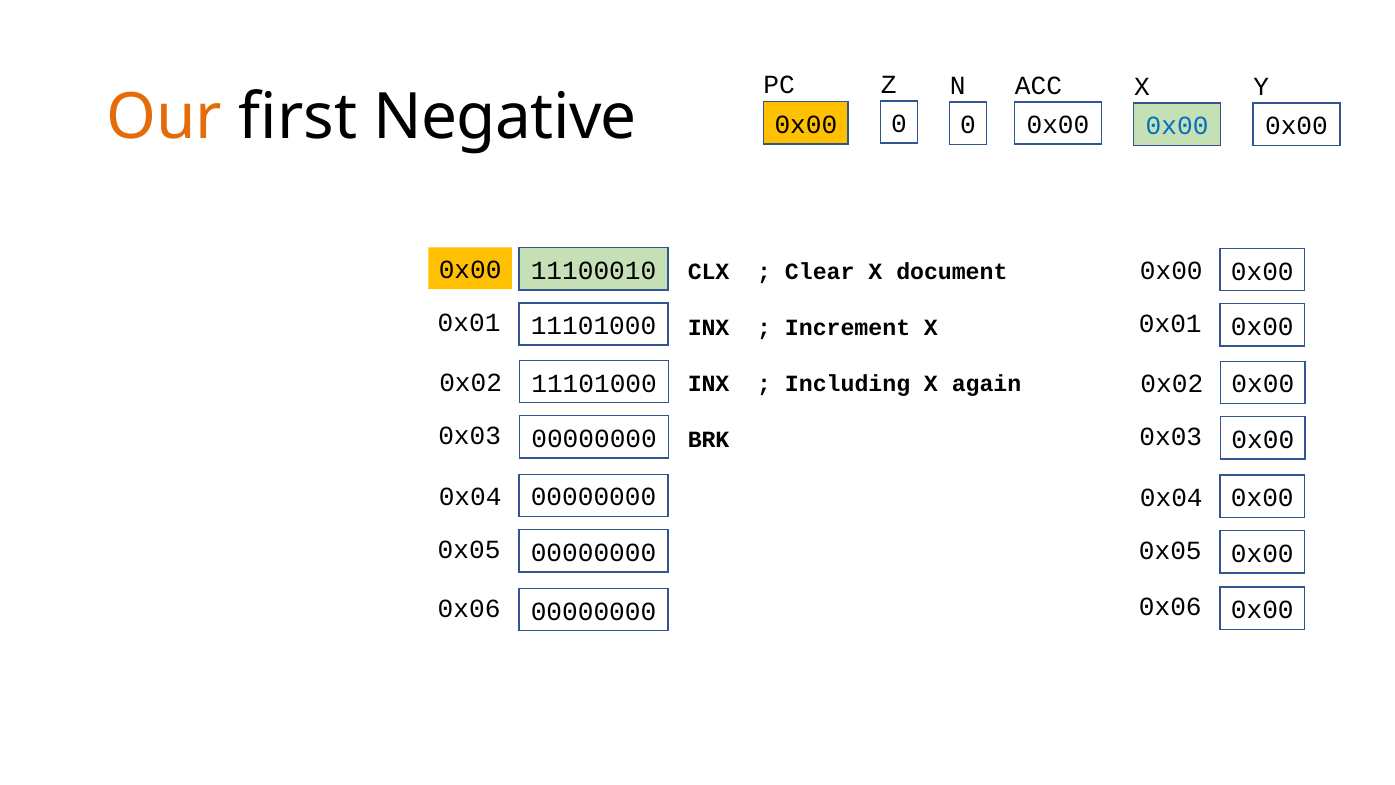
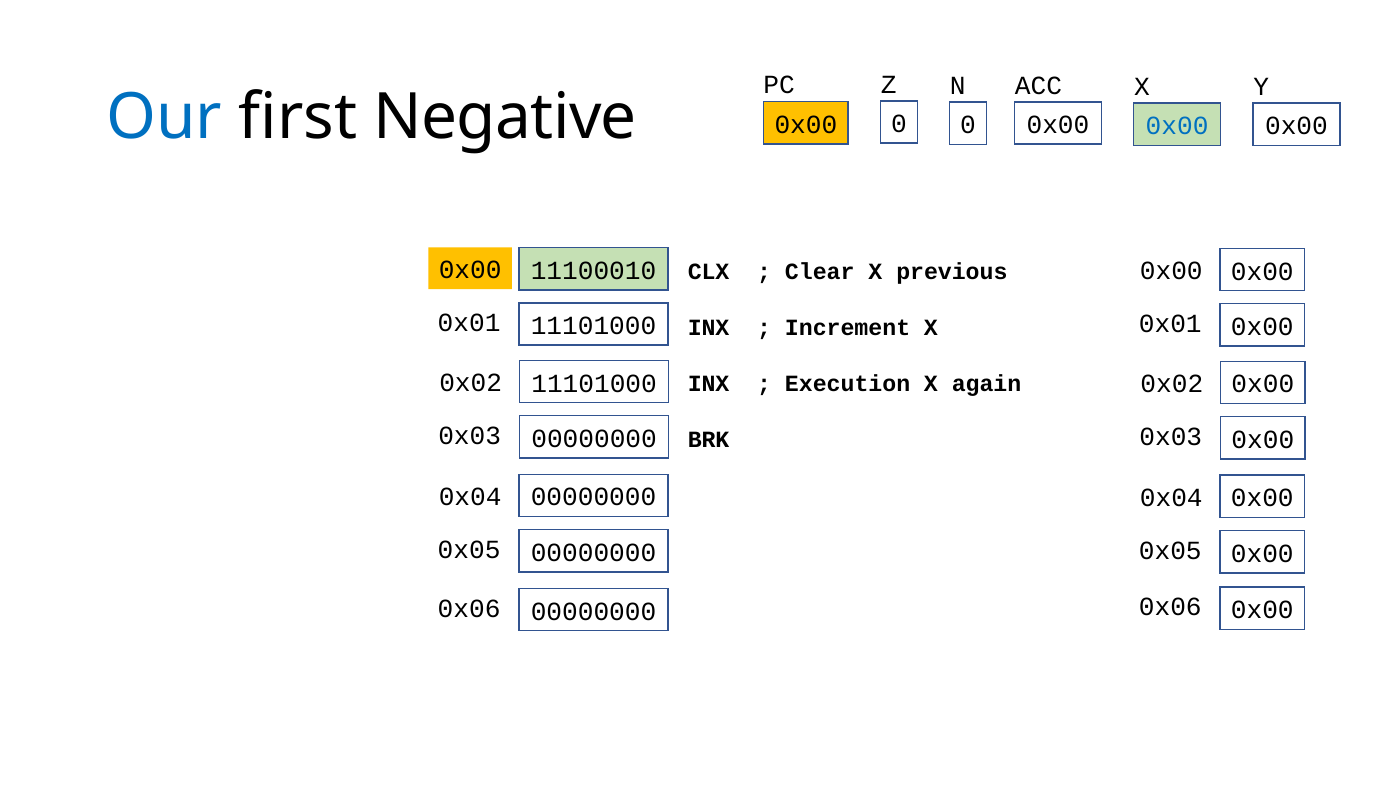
Our colour: orange -> blue
document: document -> previous
Including: Including -> Execution
